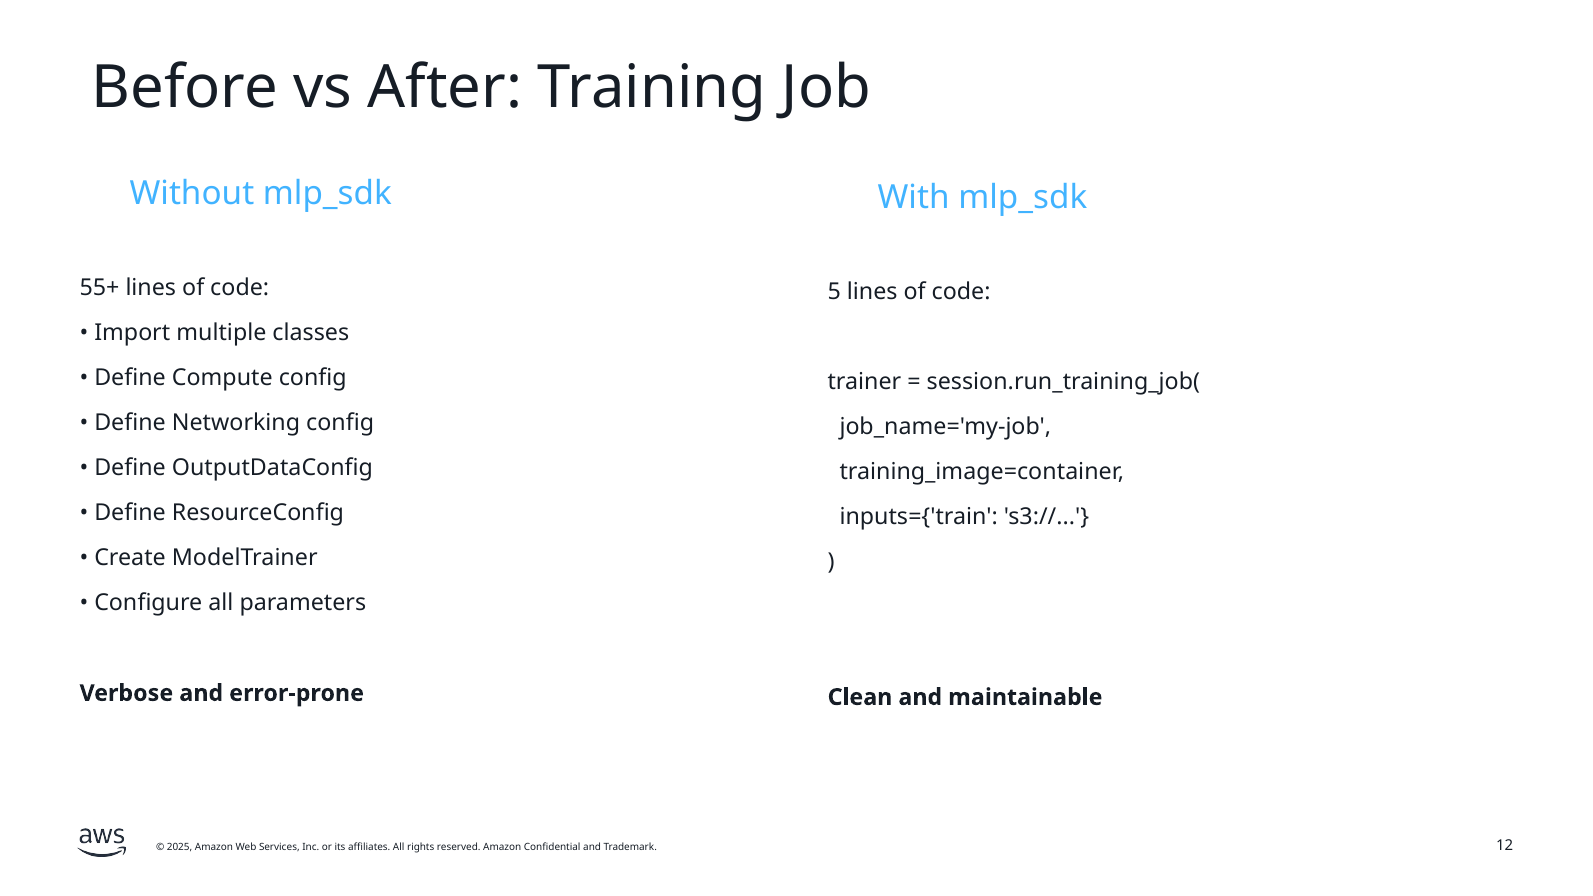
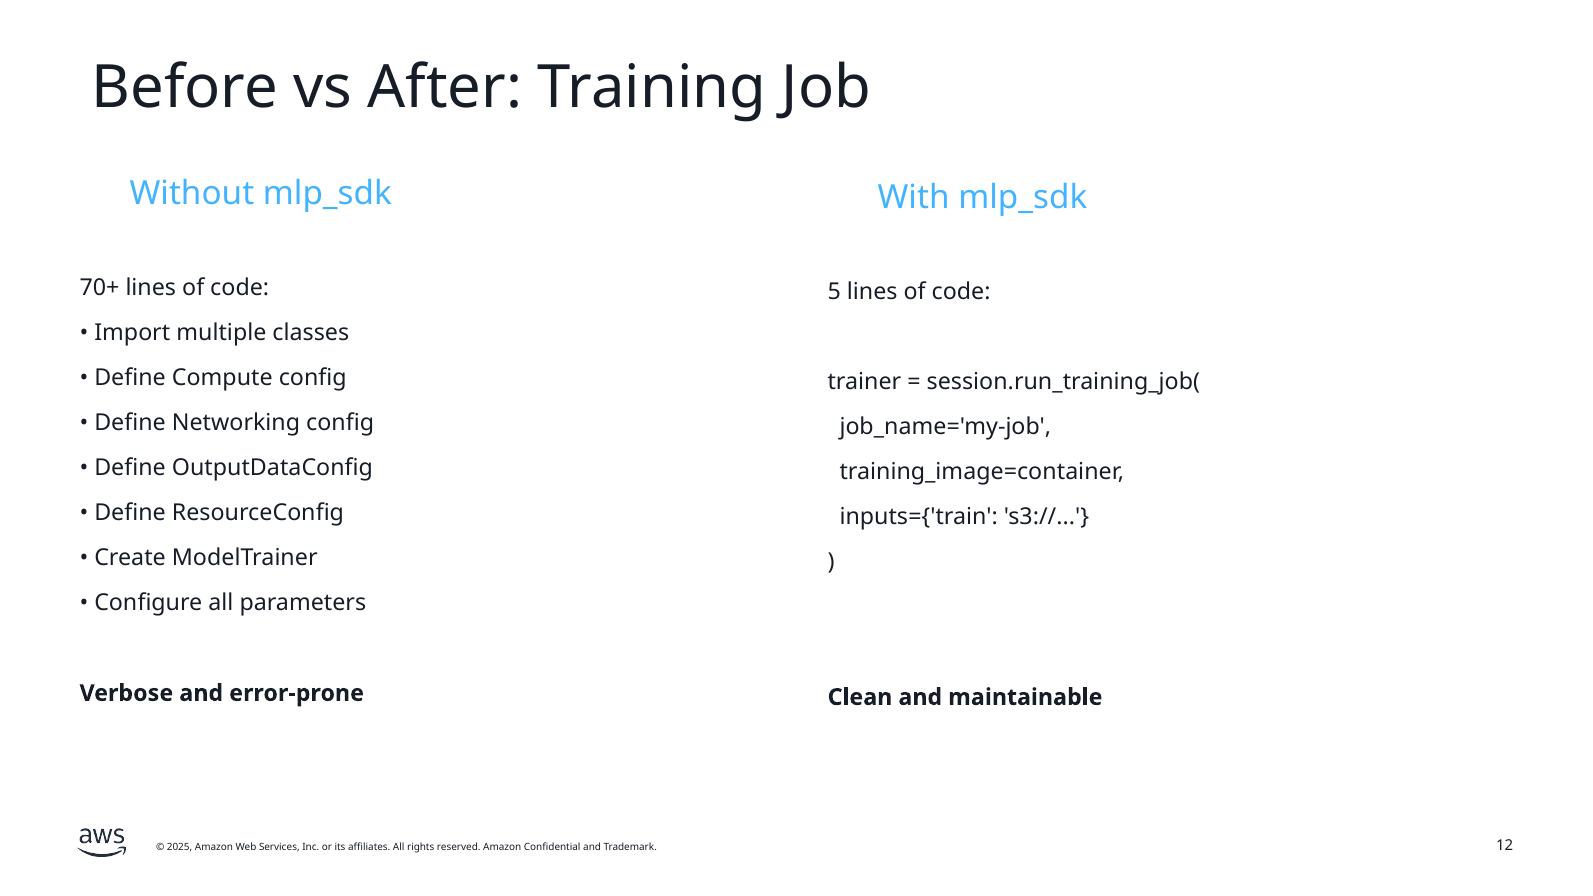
55+: 55+ -> 70+
